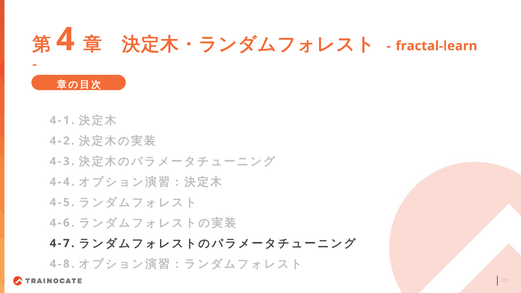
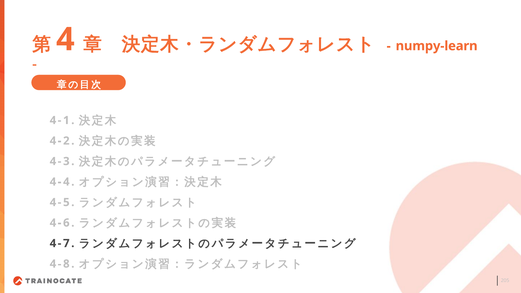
fractal-learn: fractal-learn -> numpy-learn
